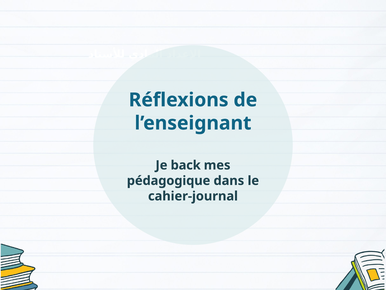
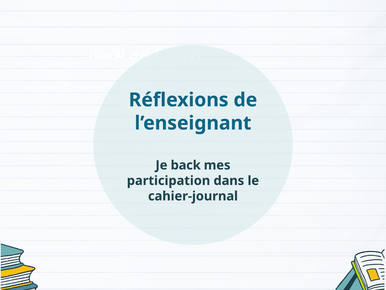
pédagogique: pédagogique -> participation
